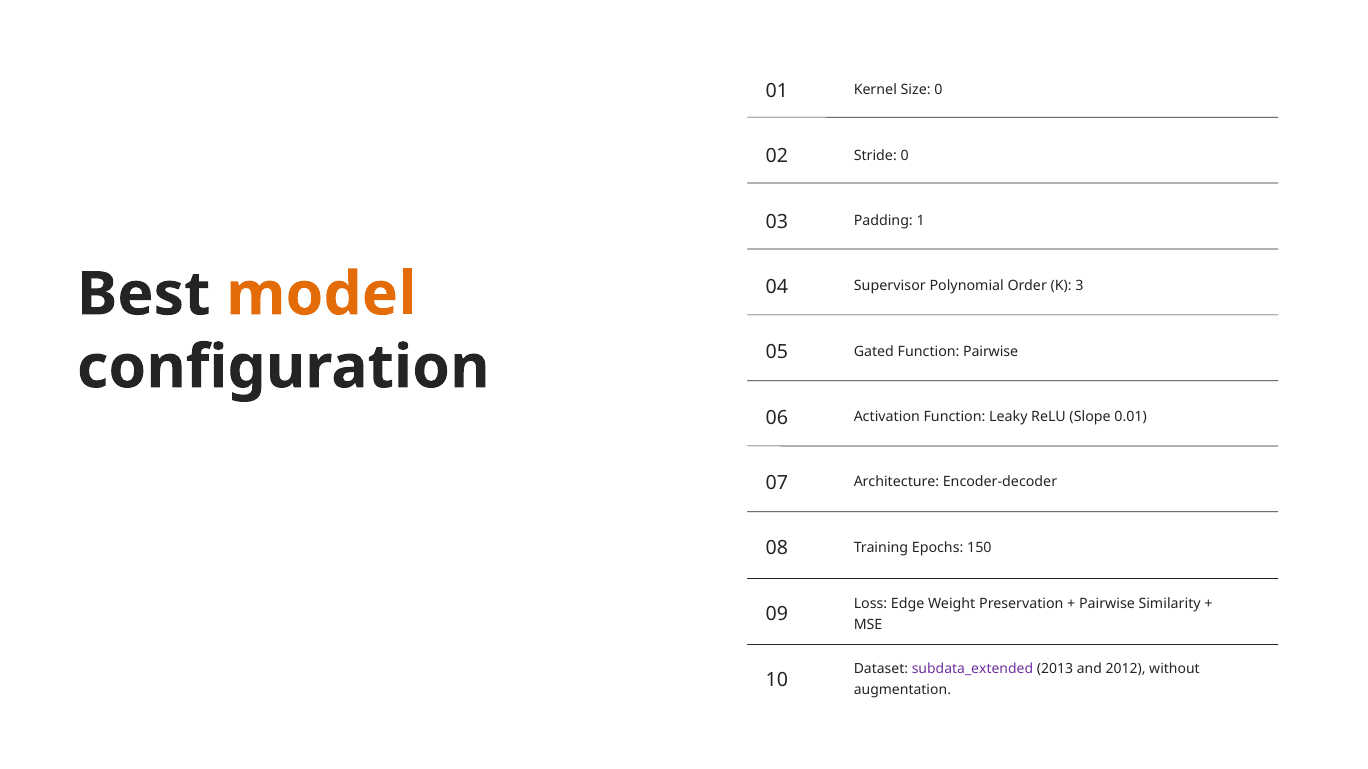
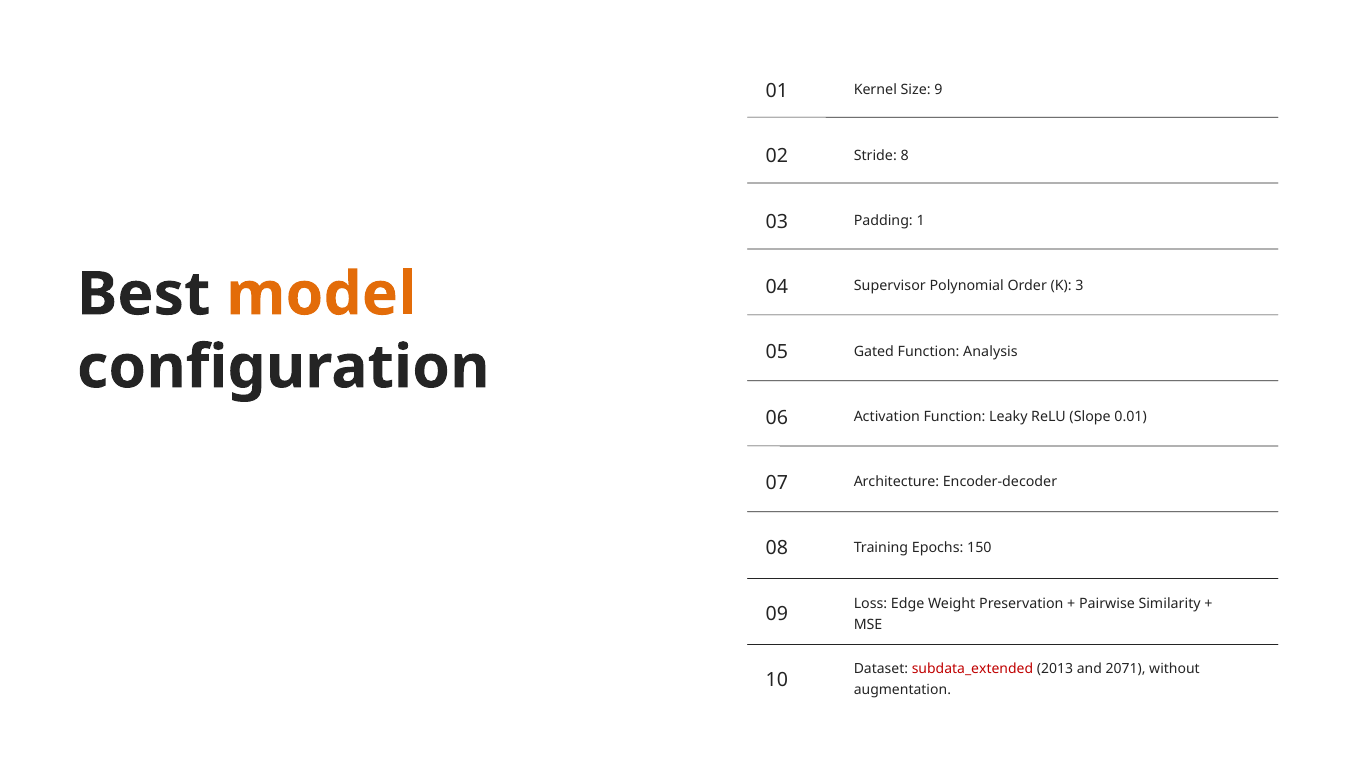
Size 0: 0 -> 9
Stride 0: 0 -> 8
Function Pairwise: Pairwise -> Analysis
subdata_extended colour: purple -> red
2012: 2012 -> 2071
